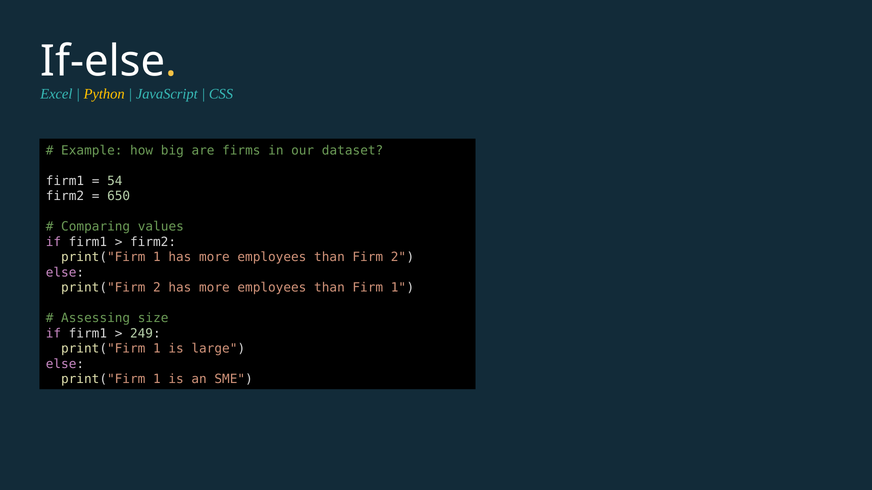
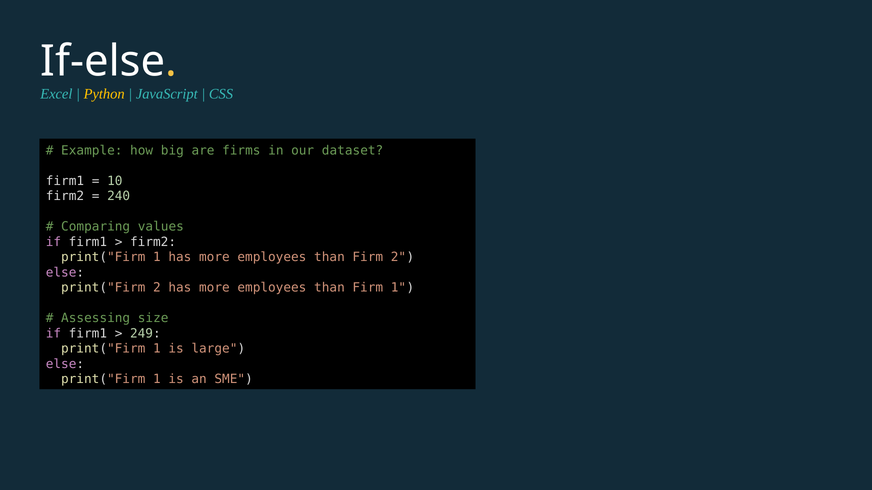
54: 54 -> 10
650: 650 -> 240
